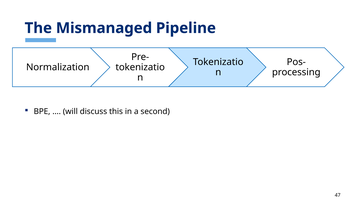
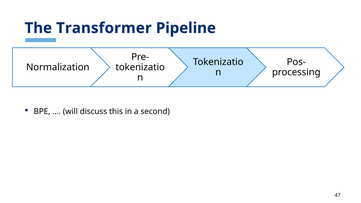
Mismanaged: Mismanaged -> Transformer
